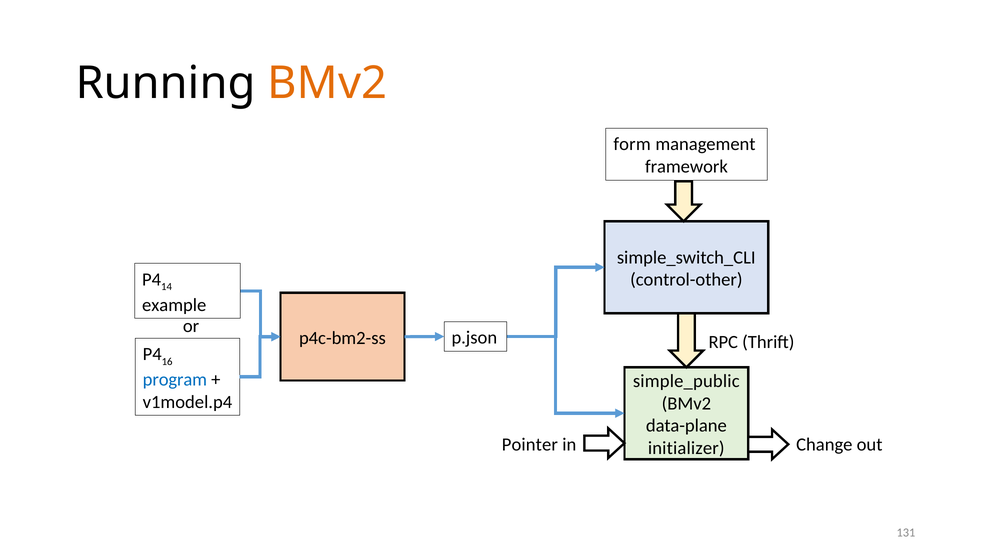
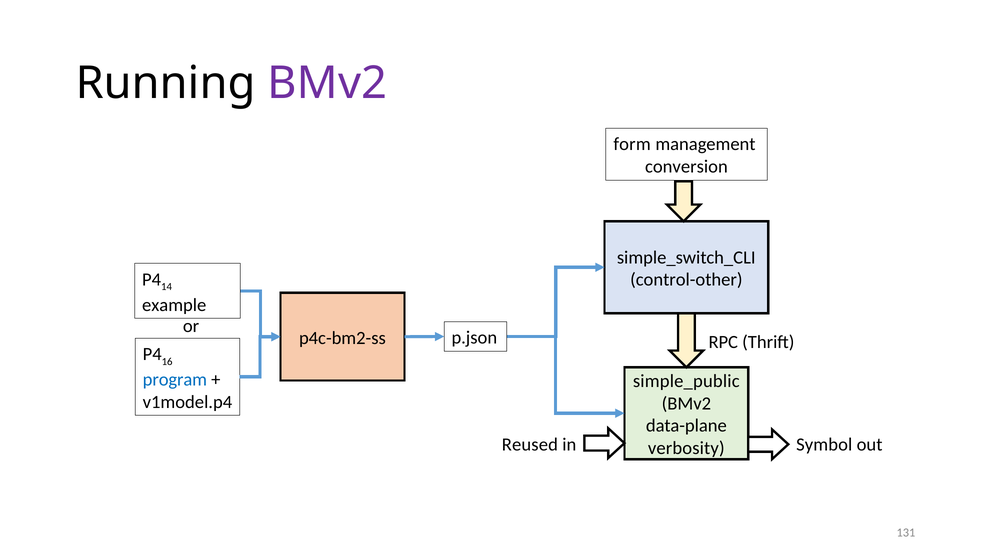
BMv2 at (327, 83) colour: orange -> purple
framework: framework -> conversion
Pointer: Pointer -> Reused
Change: Change -> Symbol
initializer: initializer -> verbosity
